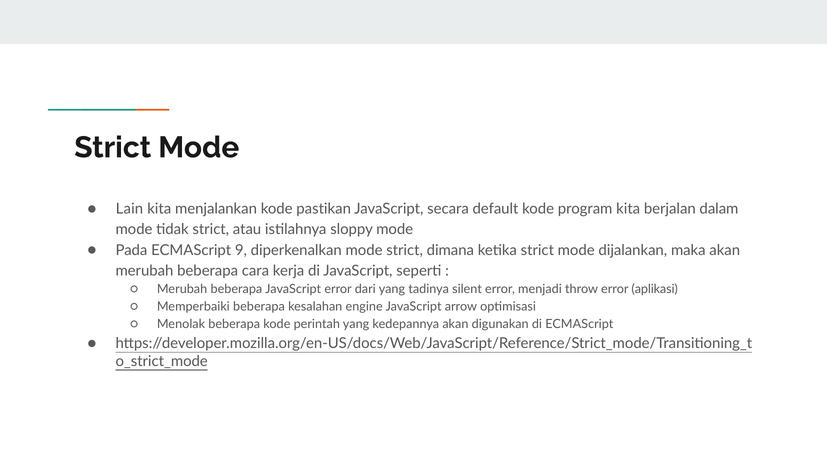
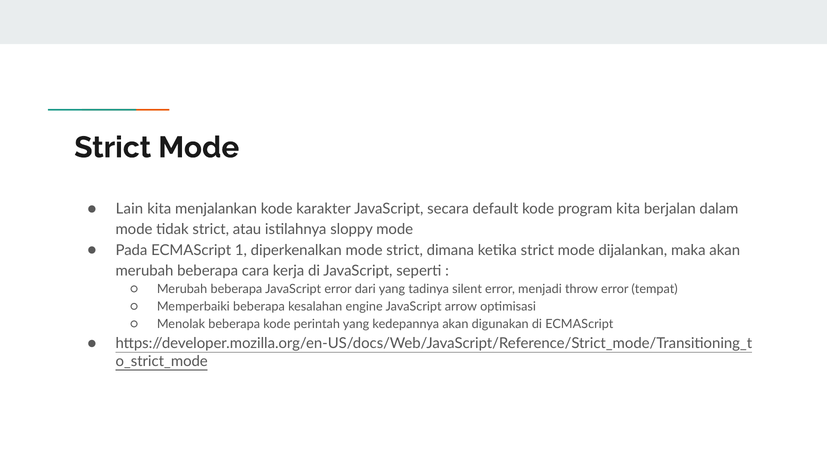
pastikan: pastikan -> karakter
9: 9 -> 1
aplikasi: aplikasi -> tempat
